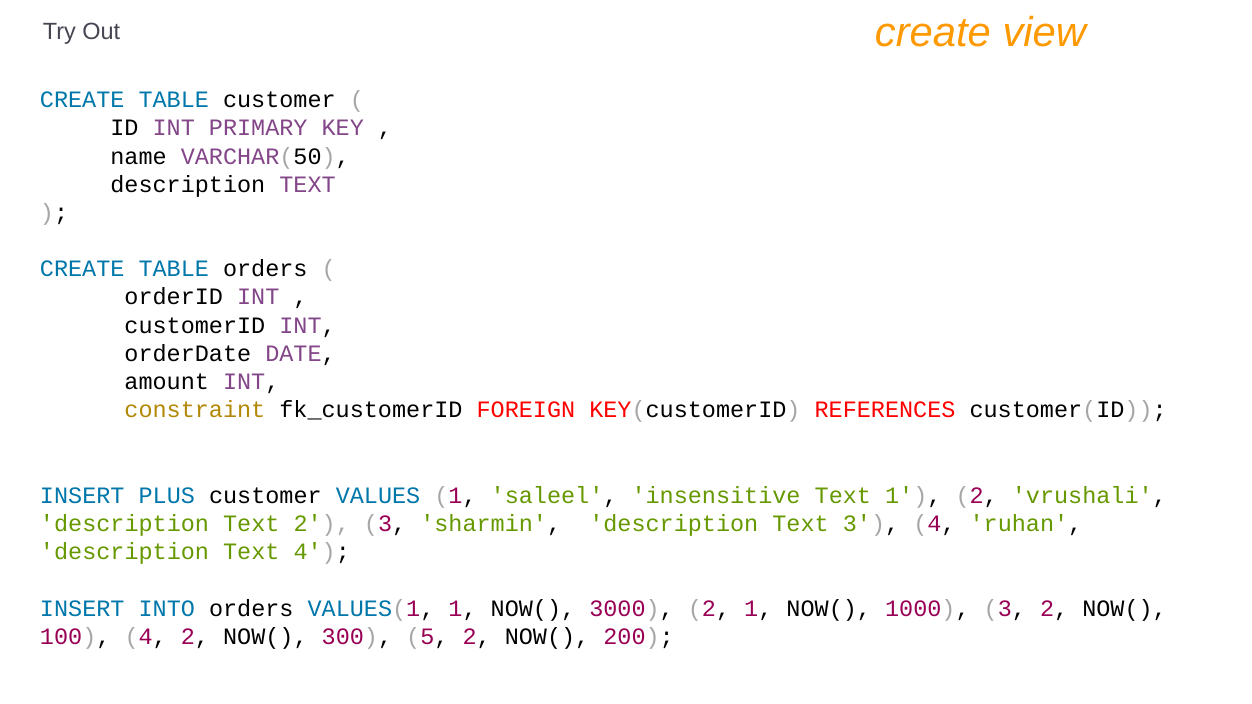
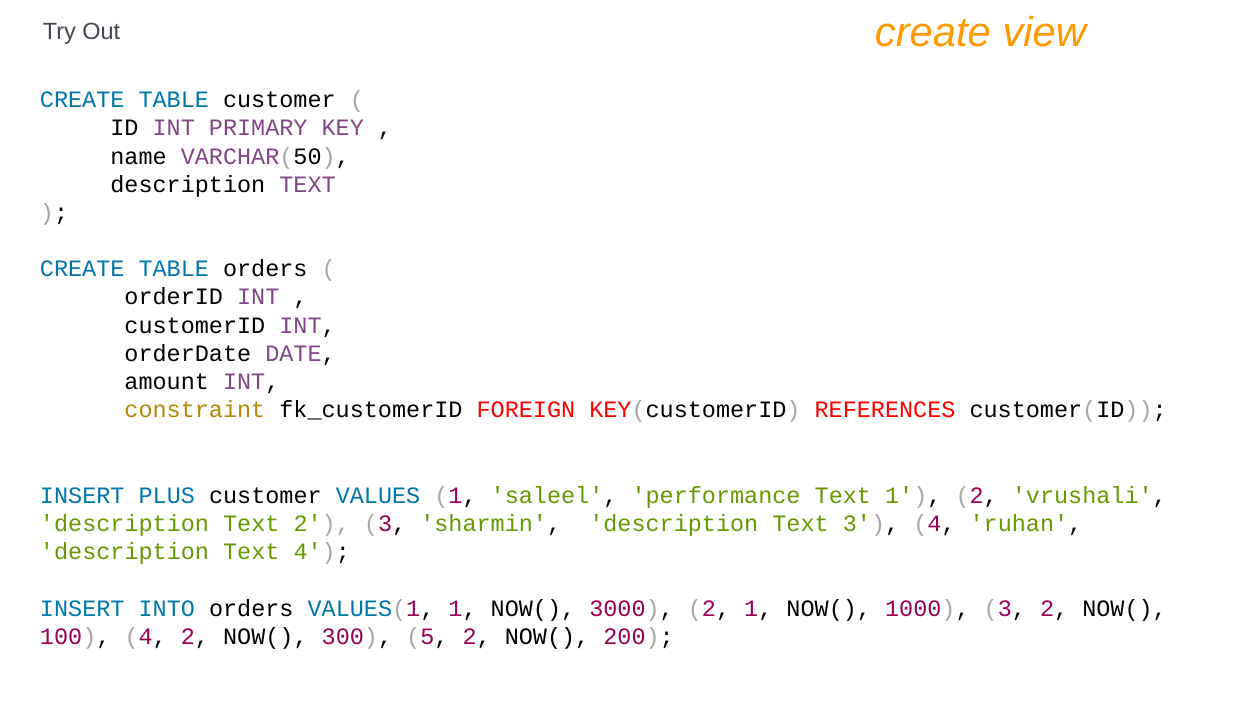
insensitive: insensitive -> performance
